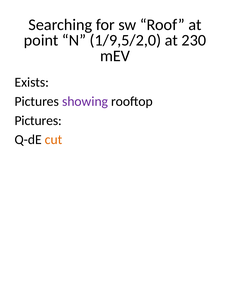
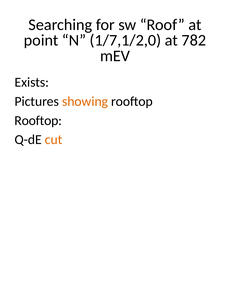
1/9,5/2,0: 1/9,5/2,0 -> 1/7,1/2,0
230: 230 -> 782
showing colour: purple -> orange
Pictures at (38, 120): Pictures -> Rooftop
